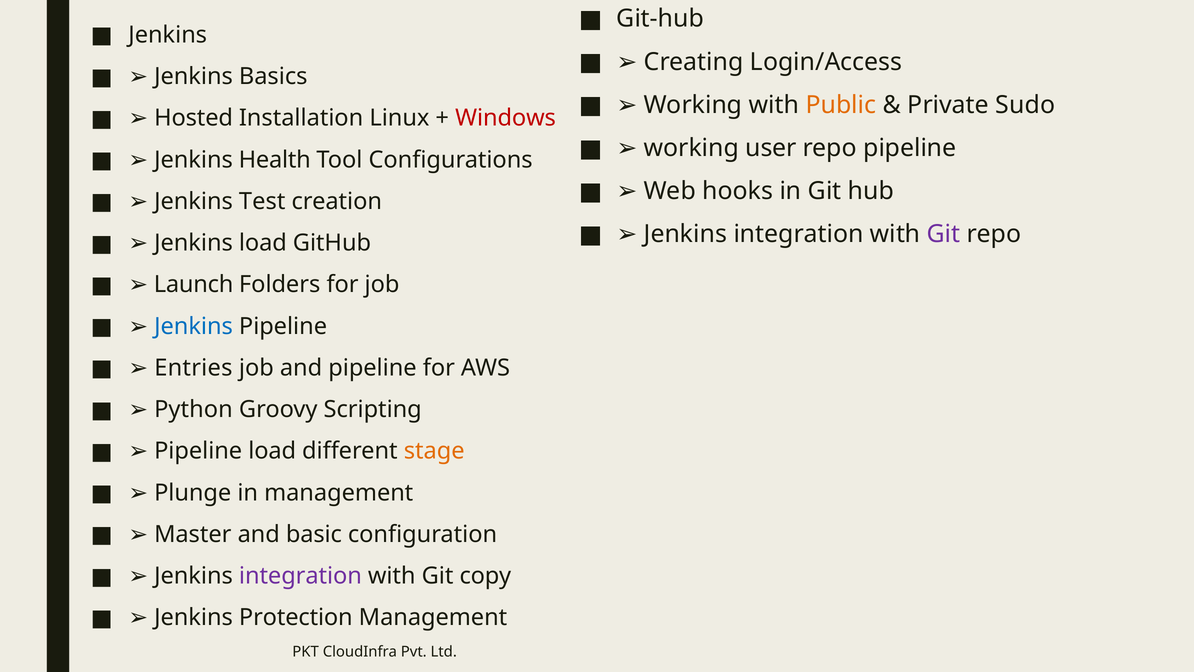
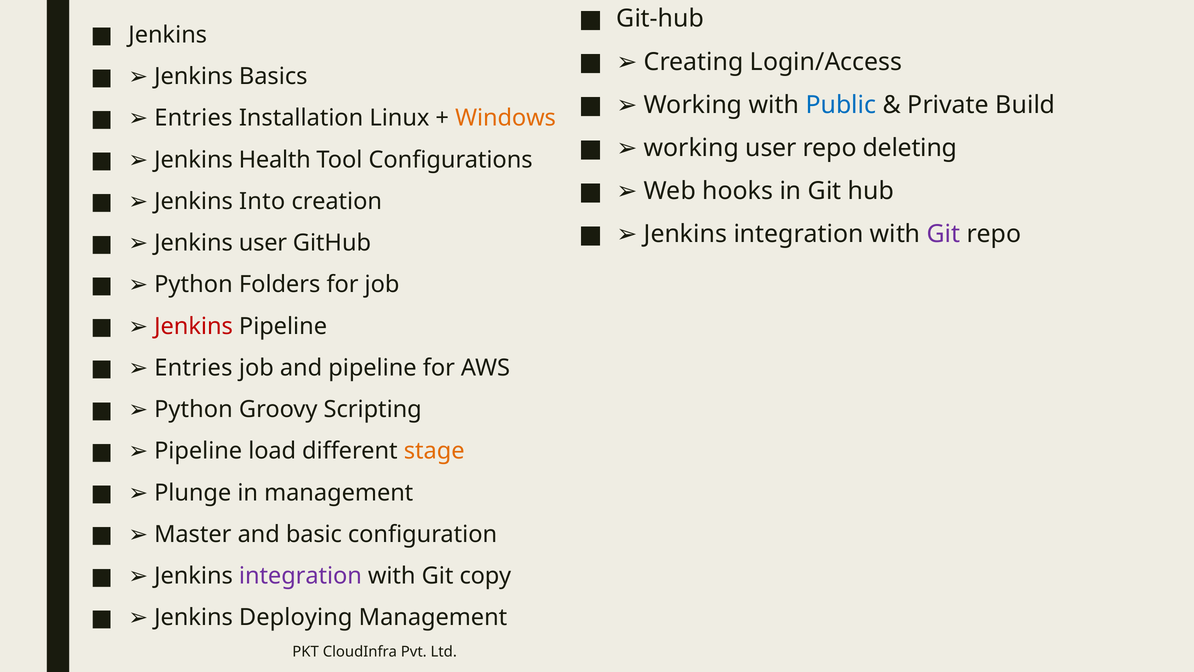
Public colour: orange -> blue
Sudo: Sudo -> Build
Hosted at (194, 118): Hosted -> Entries
Windows colour: red -> orange
repo pipeline: pipeline -> deleting
Test: Test -> Into
Jenkins load: load -> user
Launch at (194, 285): Launch -> Python
Jenkins at (194, 326) colour: blue -> red
Protection: Protection -> Deploying
